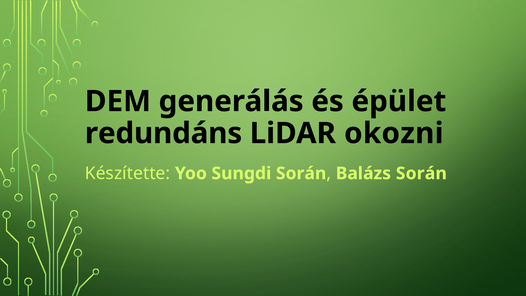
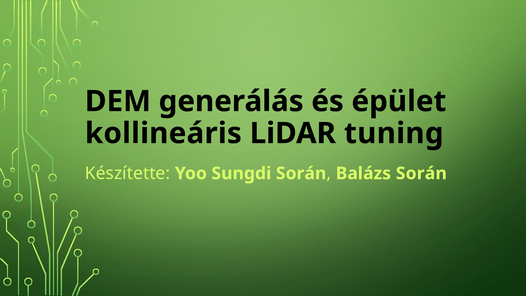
redundáns: redundáns -> kollineáris
okozni: okozni -> tuning
